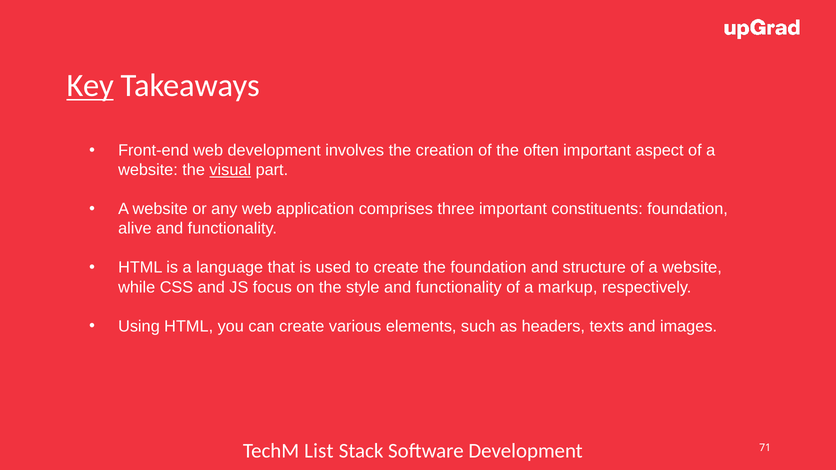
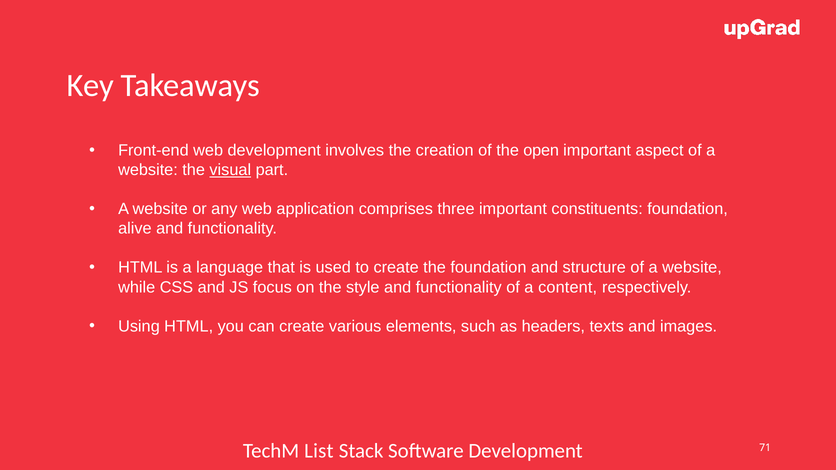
Key underline: present -> none
often: often -> open
markup: markup -> content
